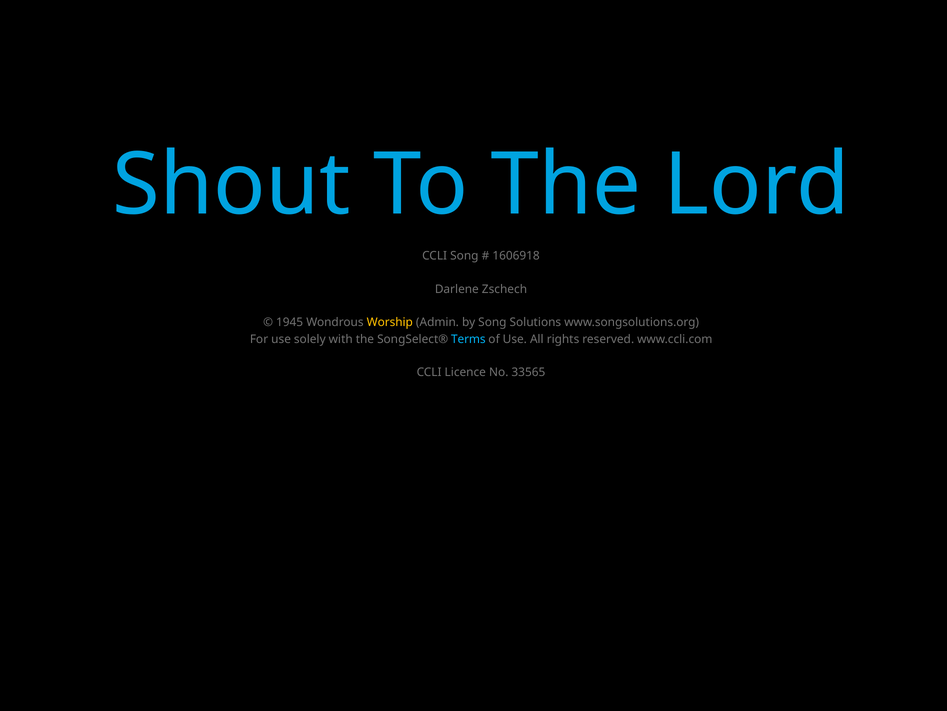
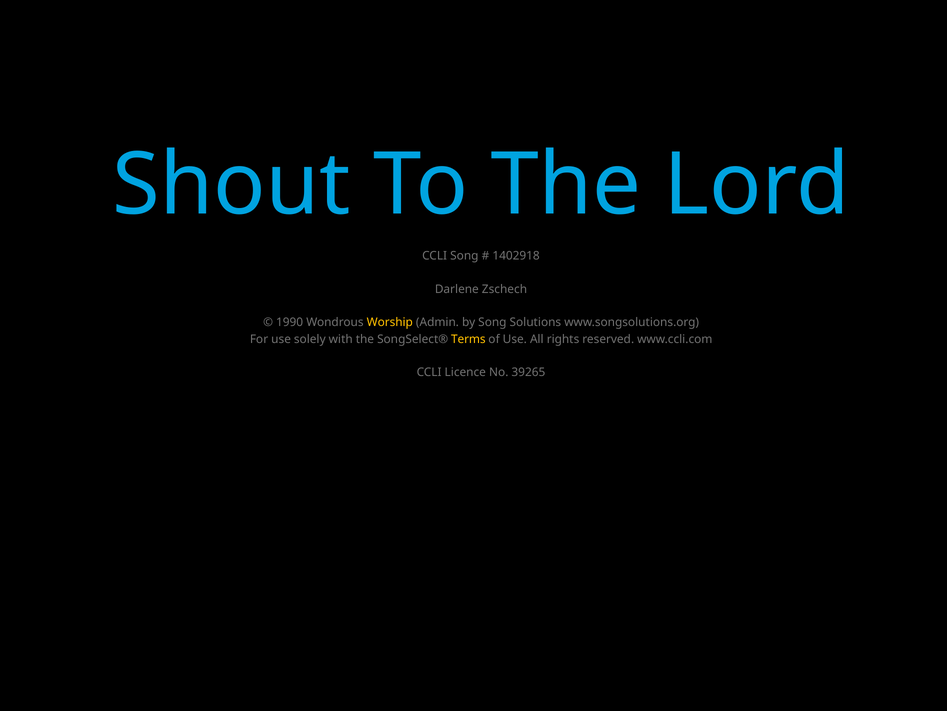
1606918: 1606918 -> 1402918
1945: 1945 -> 1990
Terms colour: light blue -> yellow
33565: 33565 -> 39265
